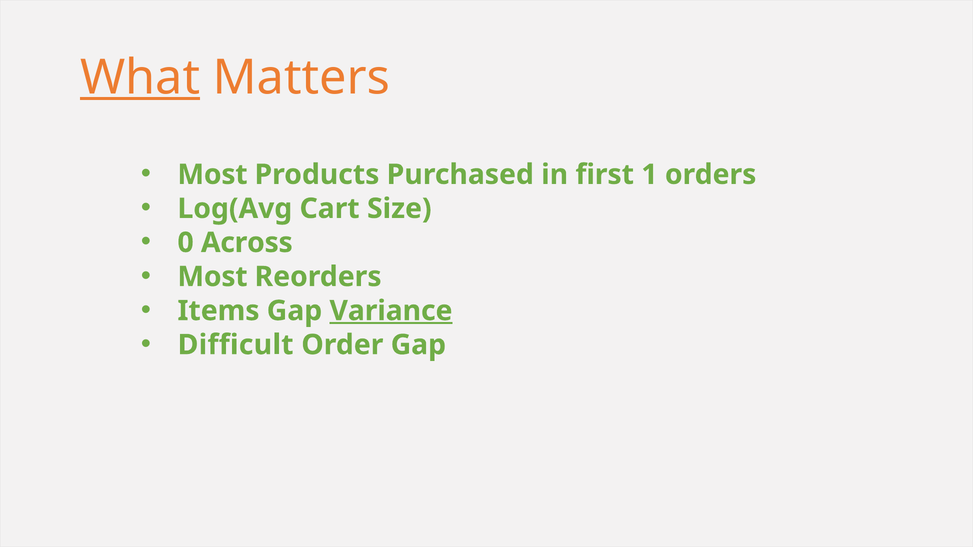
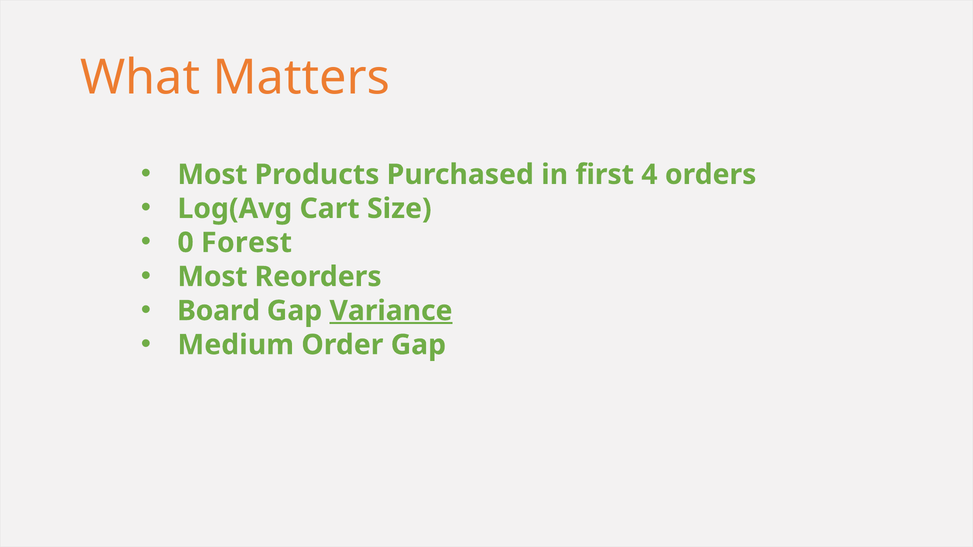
What underline: present -> none
1: 1 -> 4
Across: Across -> Forest
Items: Items -> Board
Difficult: Difficult -> Medium
